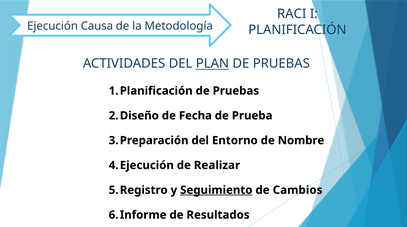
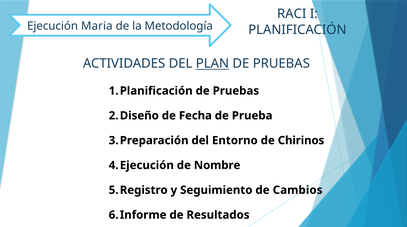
Causa: Causa -> Maria
Nombre: Nombre -> Chirinos
Realizar: Realizar -> Nombre
Seguimiento underline: present -> none
